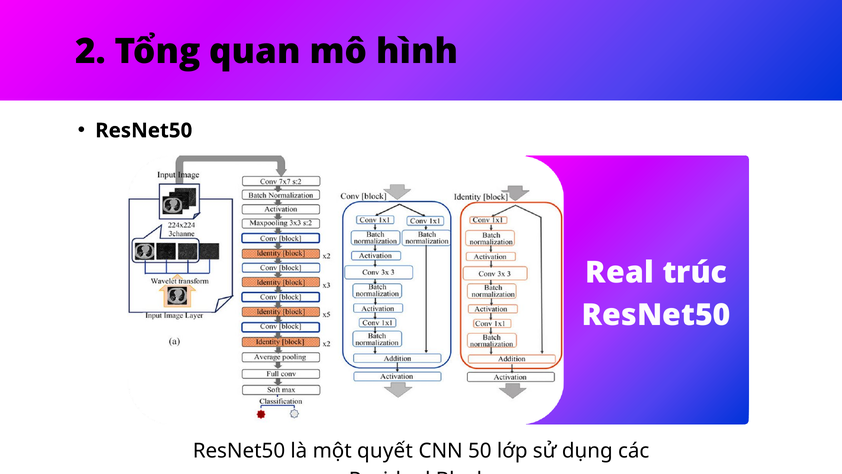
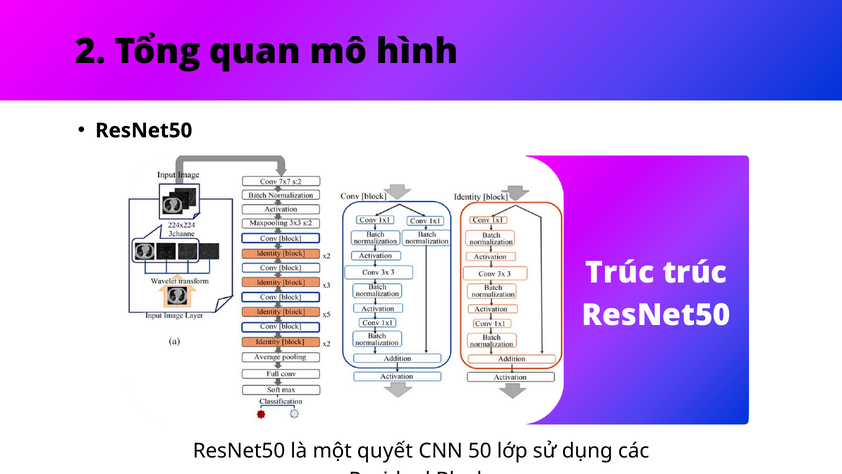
Real at (620, 273): Real -> Trúc
